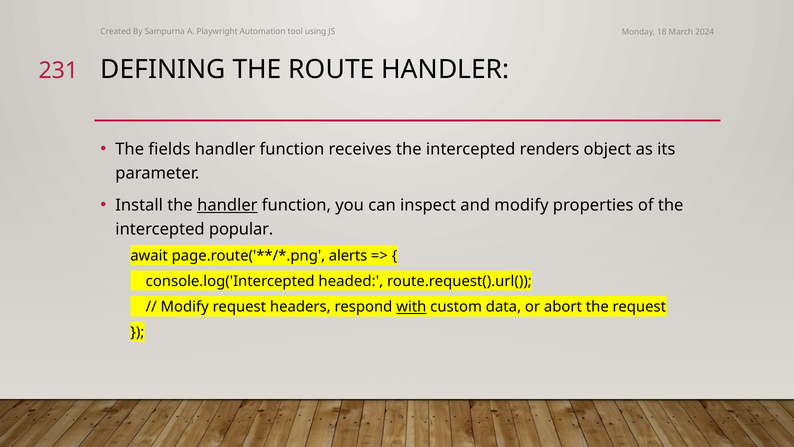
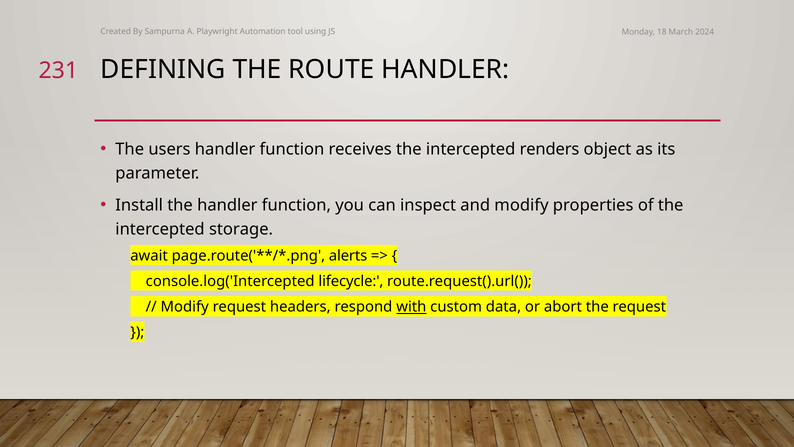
fields: fields -> users
handler at (227, 205) underline: present -> none
popular: popular -> storage
headed: headed -> lifecycle
